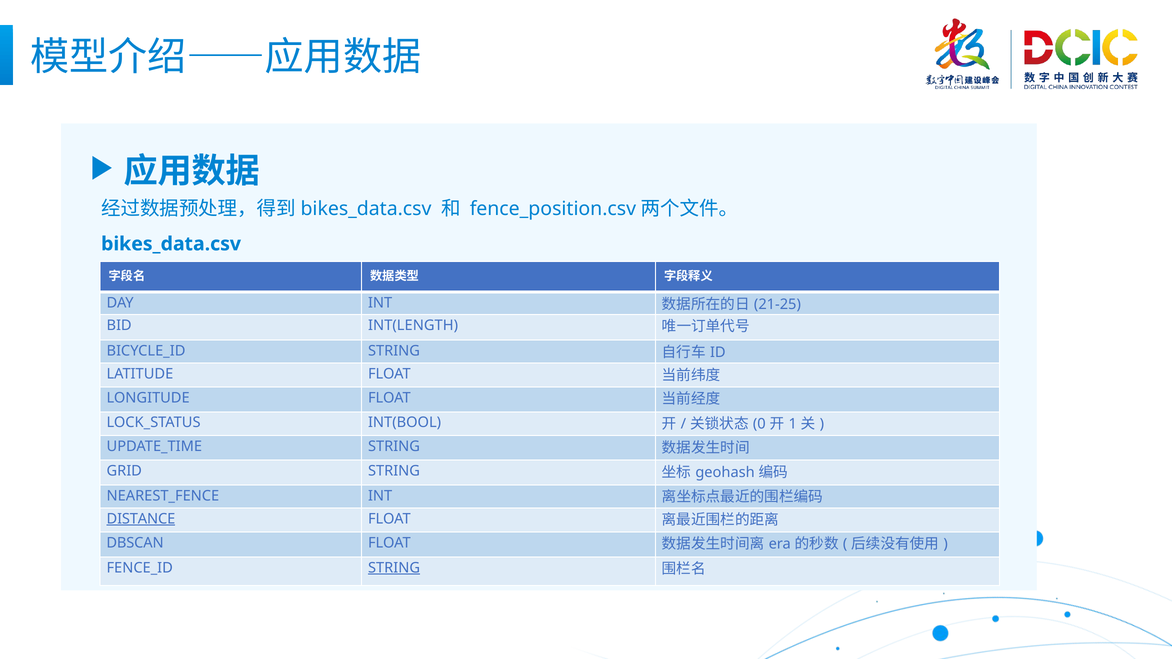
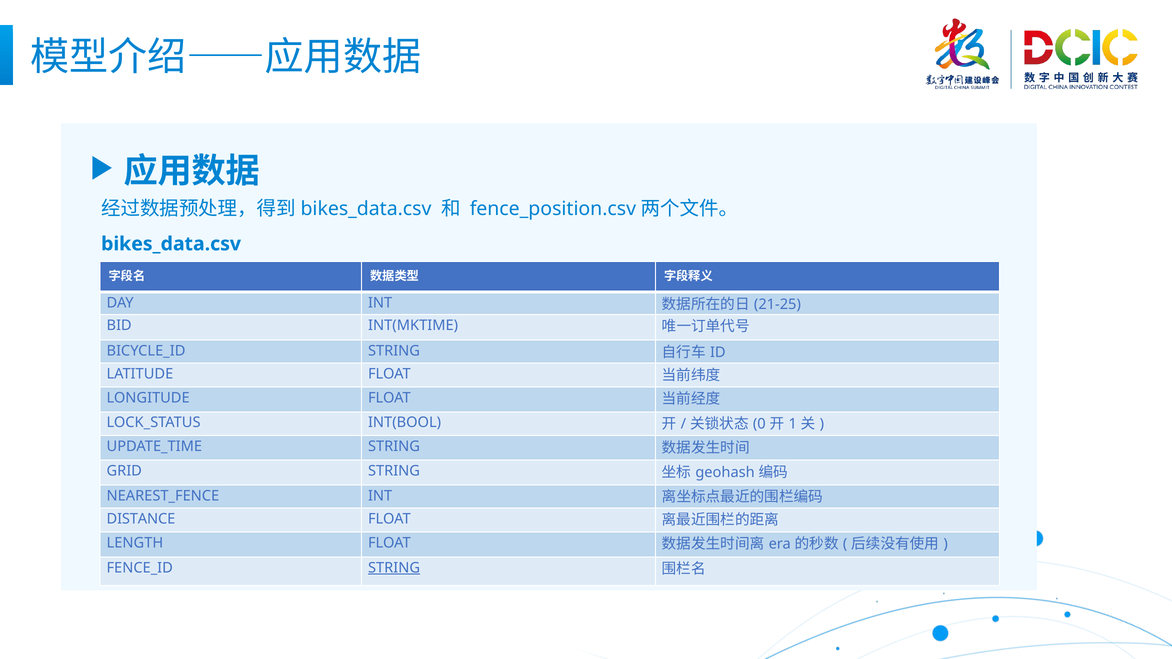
INT(LENGTH: INT(LENGTH -> INT(MKTIME
DISTANCE underline: present -> none
DBSCAN: DBSCAN -> LENGTH
